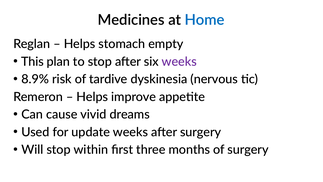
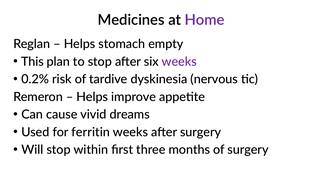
Home colour: blue -> purple
8.9%: 8.9% -> 0.2%
update: update -> ferritin
